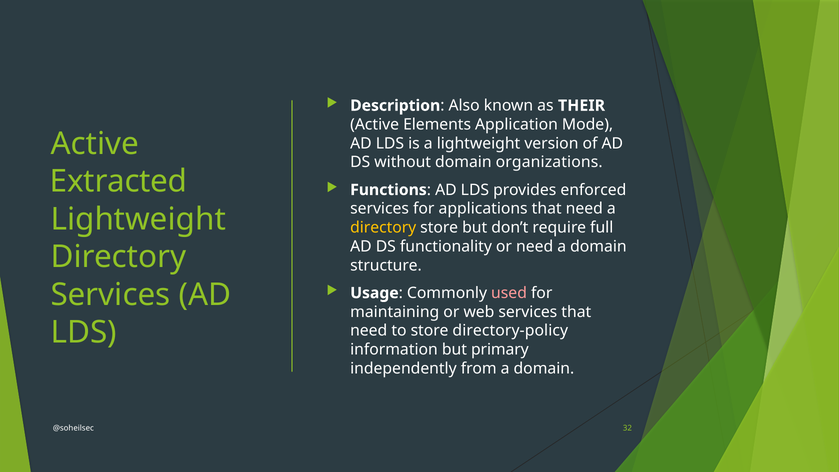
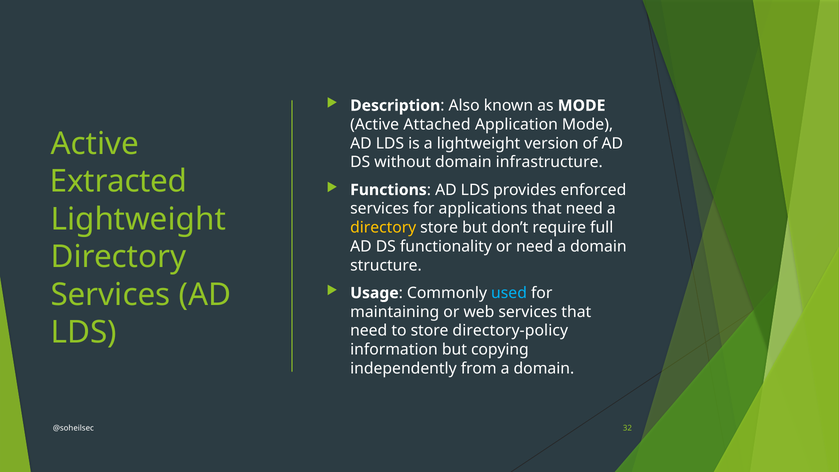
as THEIR: THEIR -> MODE
Elements: Elements -> Attached
organizations: organizations -> infrastructure
used colour: pink -> light blue
primary: primary -> copying
